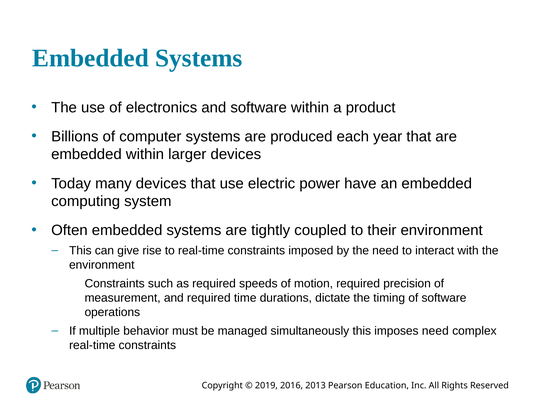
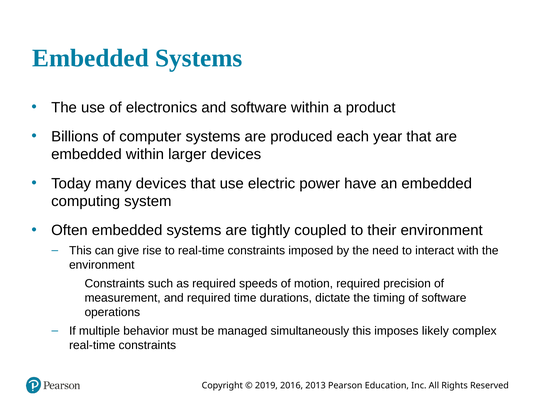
imposes need: need -> likely
